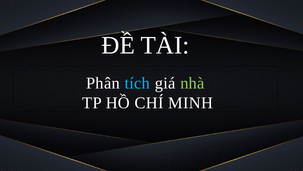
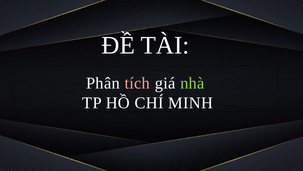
tích colour: light blue -> pink
